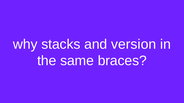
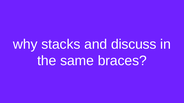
version: version -> discuss
